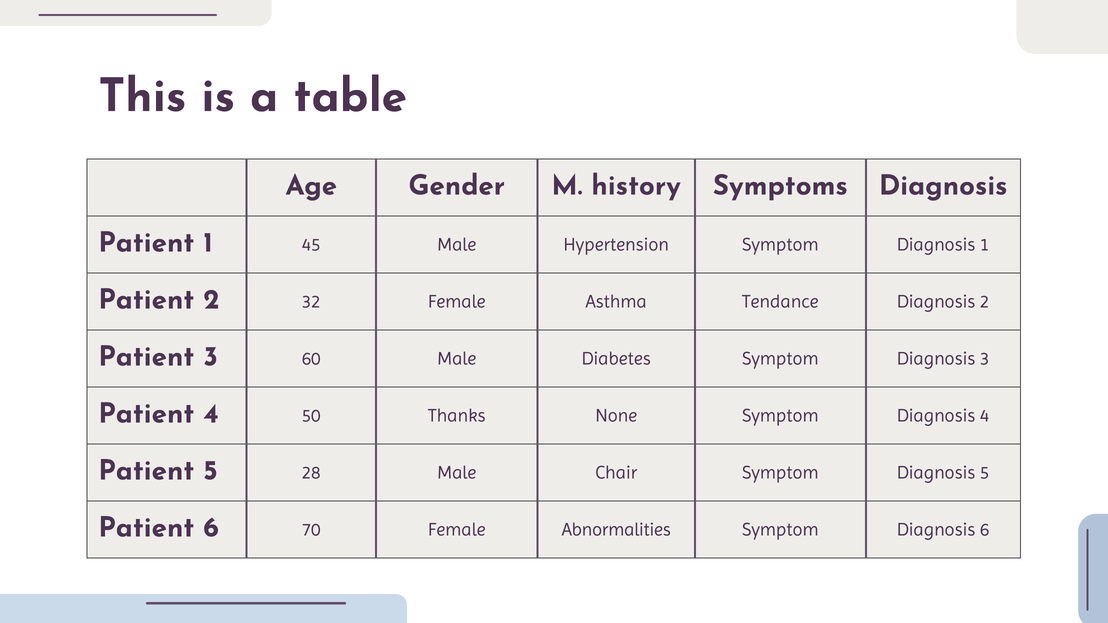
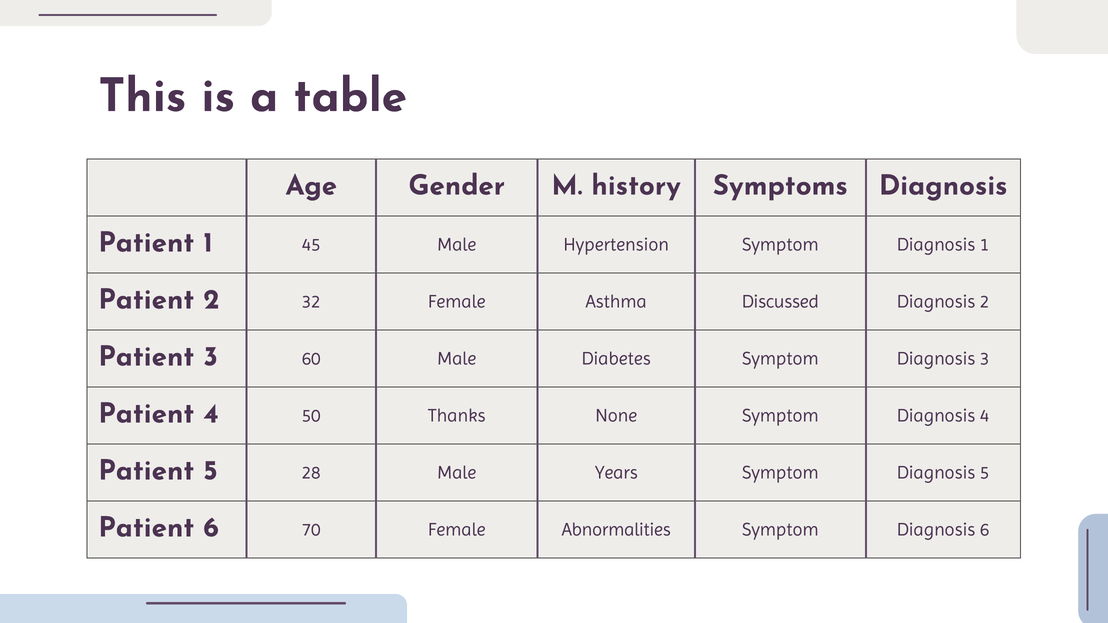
Tendance: Tendance -> Discussed
Chair: Chair -> Years
